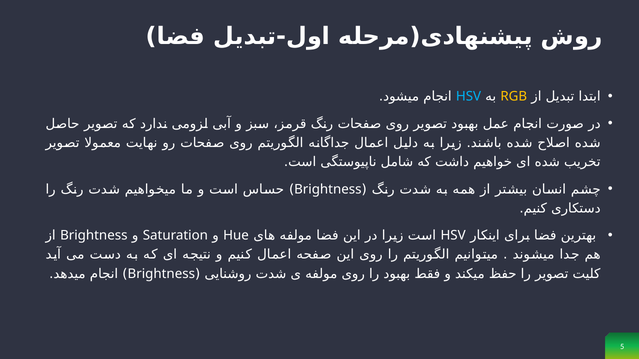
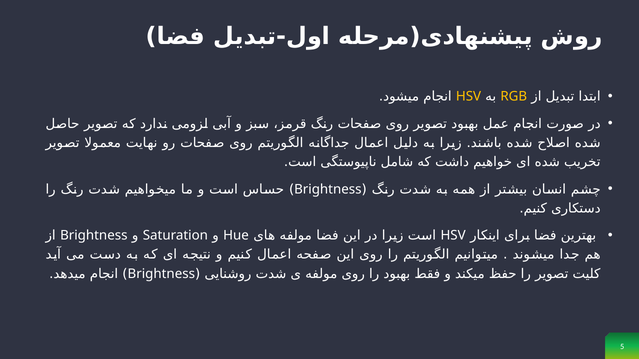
HSV at (468, 97) colour: light blue -> yellow
